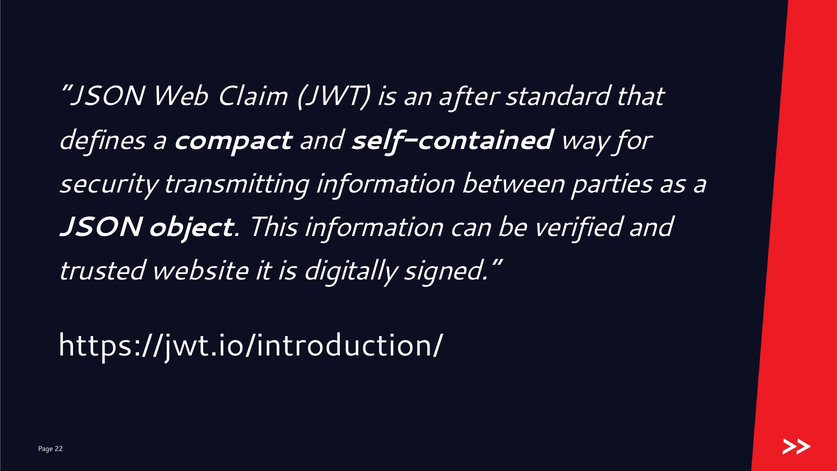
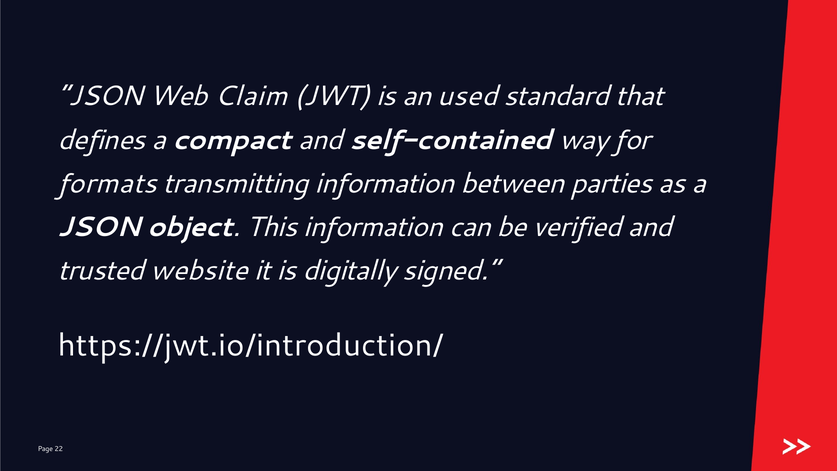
after: after -> used
security: security -> formats
